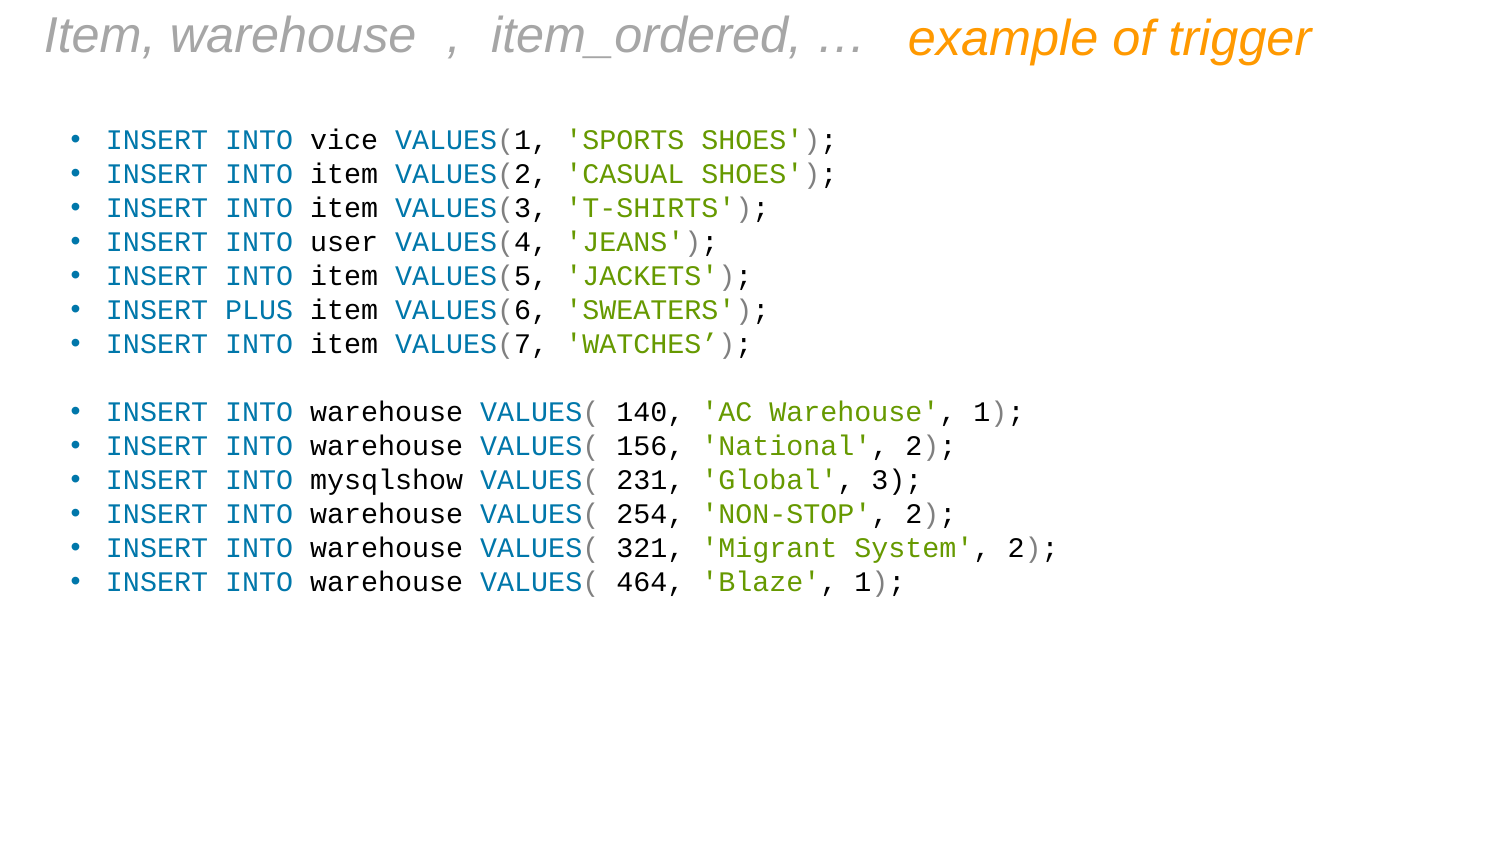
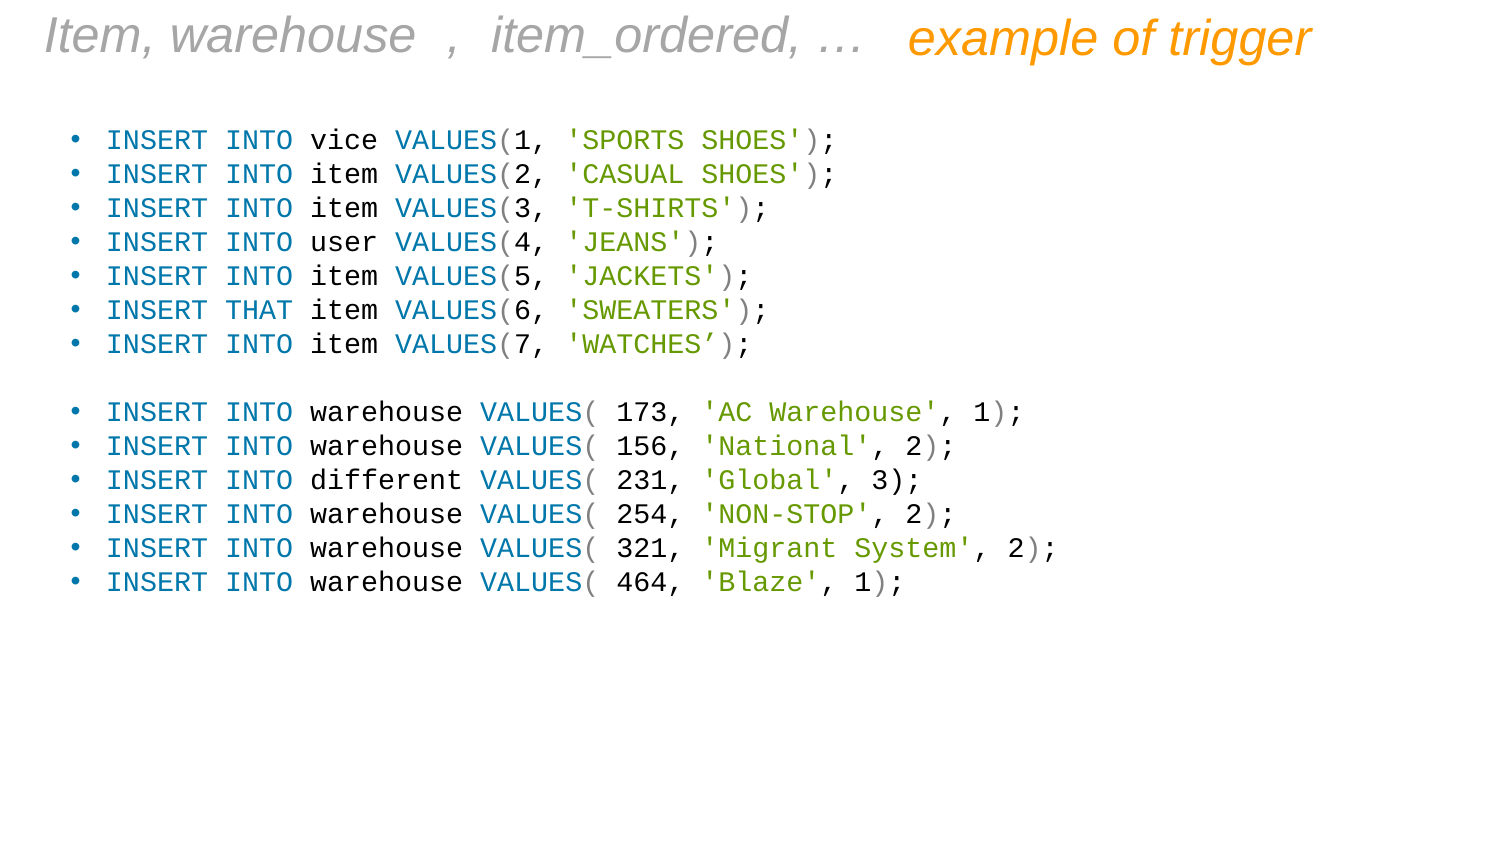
PLUS: PLUS -> THAT
140: 140 -> 173
mysqlshow: mysqlshow -> different
